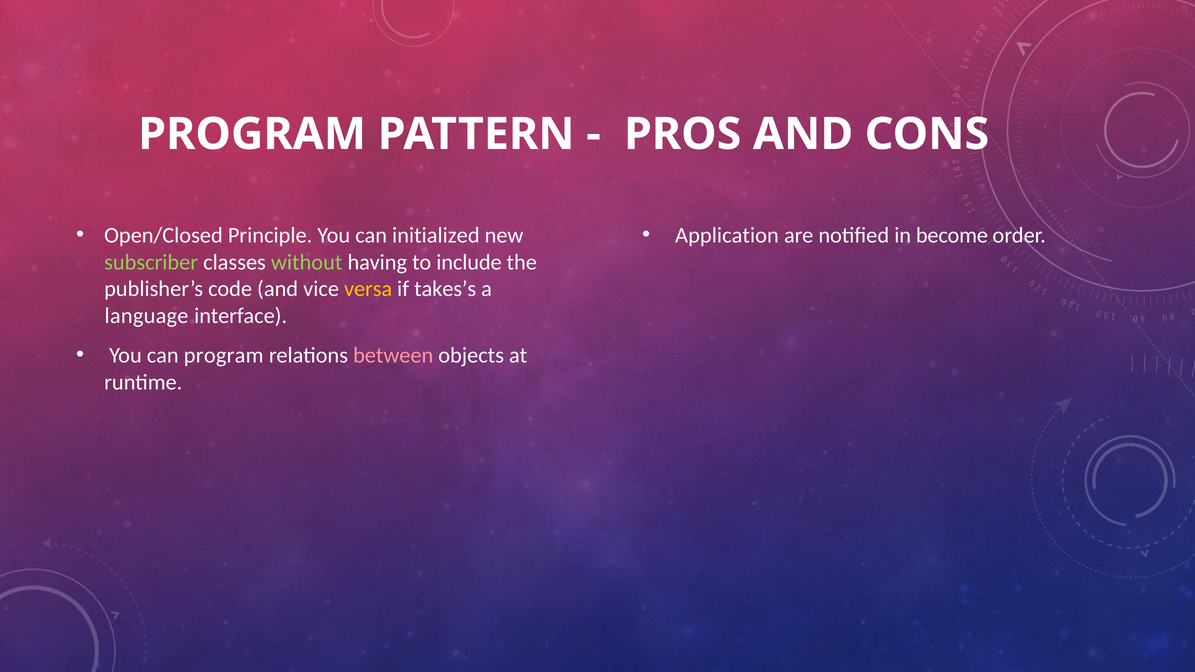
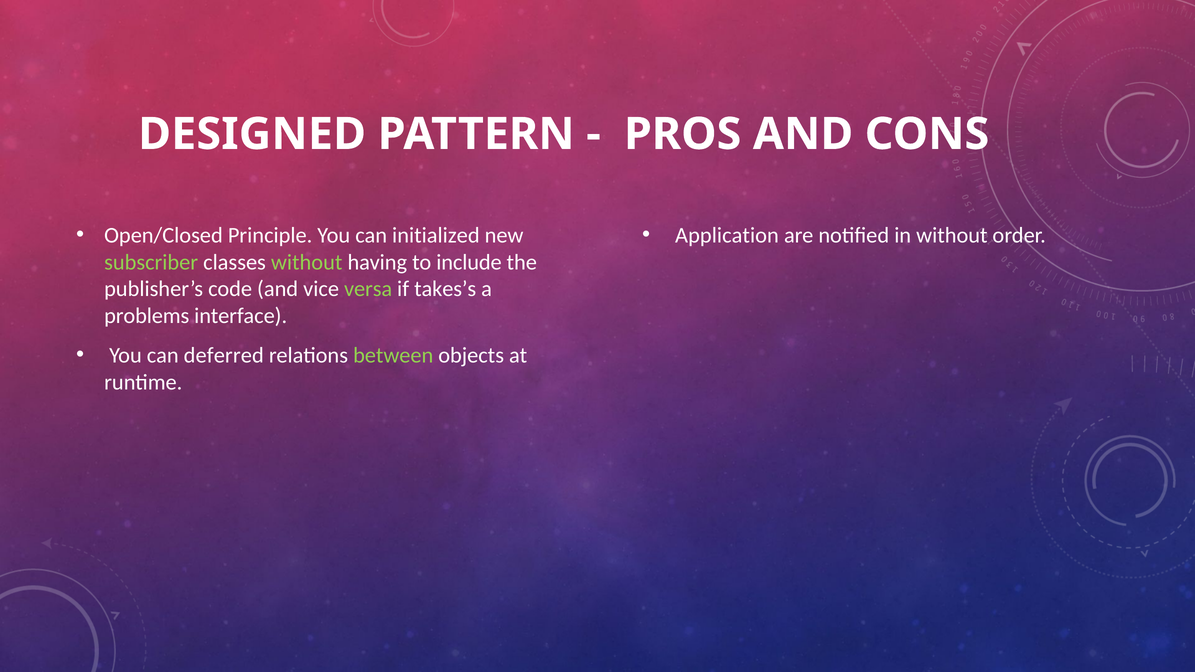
PROGRAM at (252, 134): PROGRAM -> DESIGNED
in become: become -> without
versa colour: yellow -> light green
language: language -> problems
can program: program -> deferred
between colour: pink -> light green
